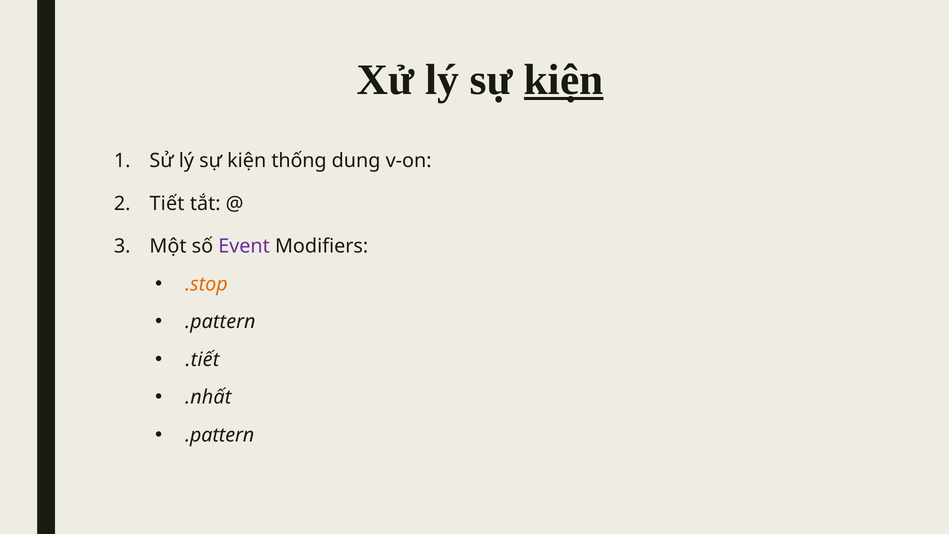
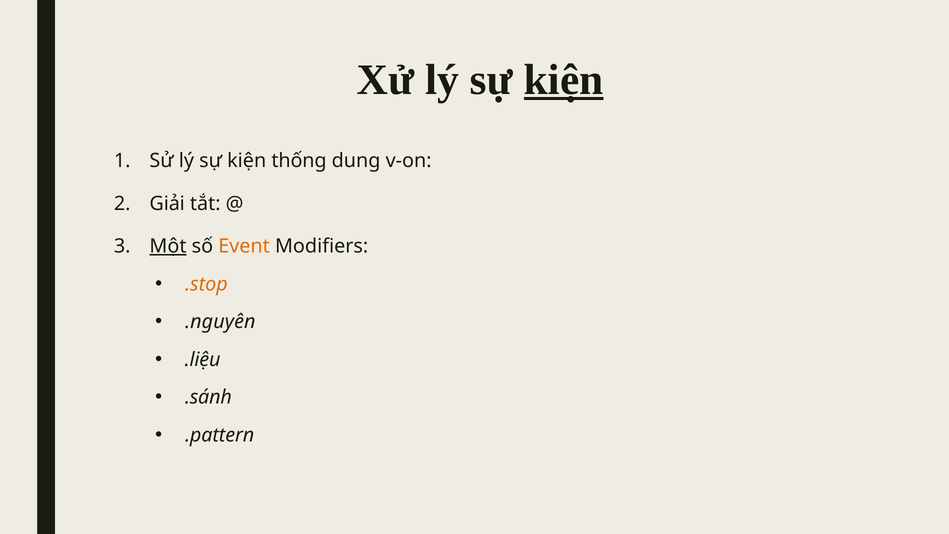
Tiết: Tiết -> Giải
Một underline: none -> present
Event colour: purple -> orange
.pattern at (220, 322): .pattern -> .nguyên
.tiết: .tiết -> .liệu
.nhất: .nhất -> .sánh
